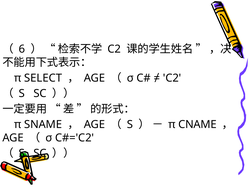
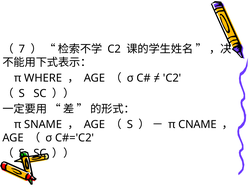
6: 6 -> 7
SELECT: SELECT -> WHERE
